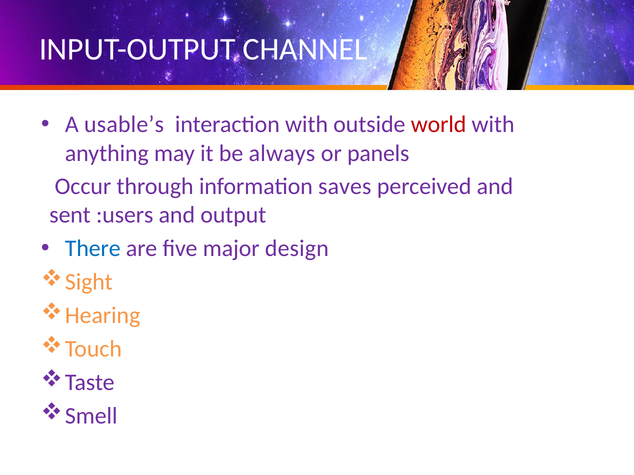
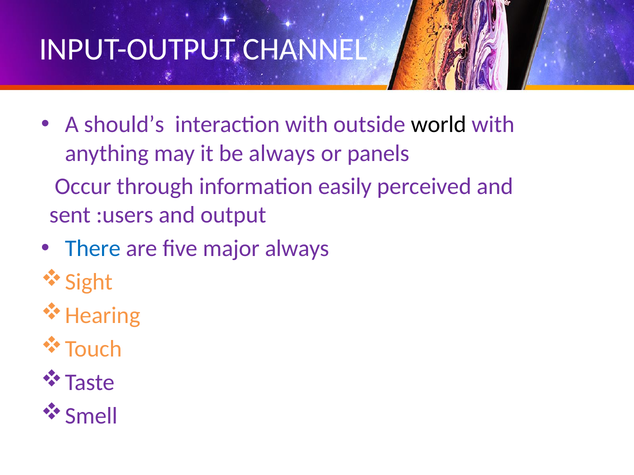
usable’s: usable’s -> should’s
world colour: red -> black
saves: saves -> easily
major design: design -> always
